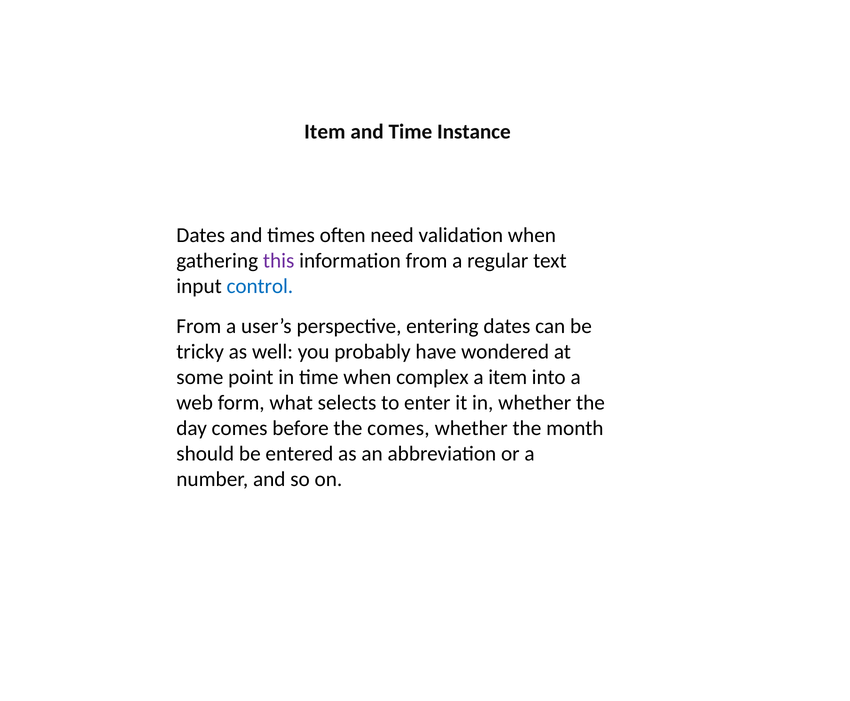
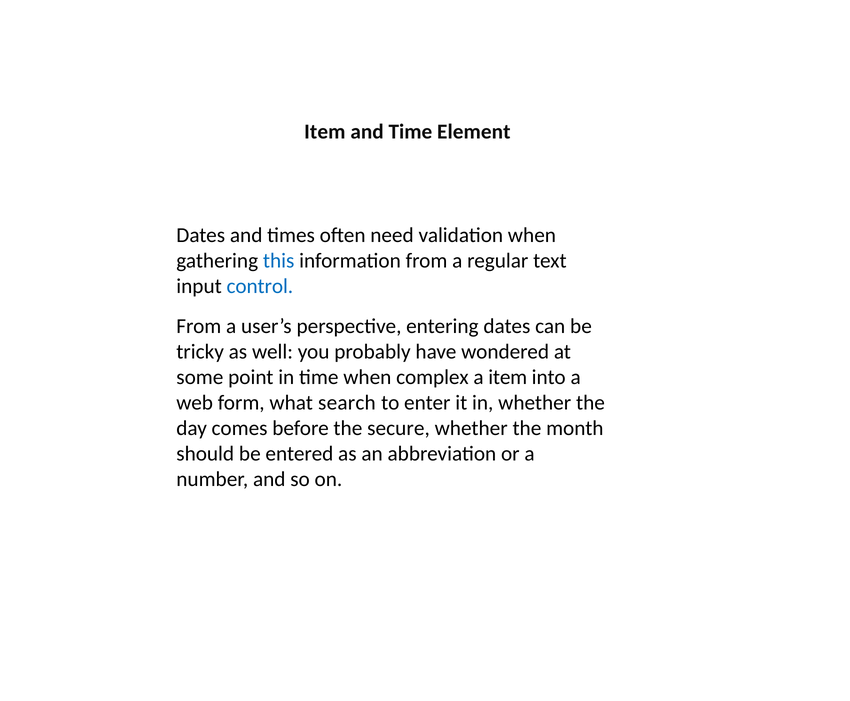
Instance: Instance -> Element
this colour: purple -> blue
selects: selects -> search
the comes: comes -> secure
